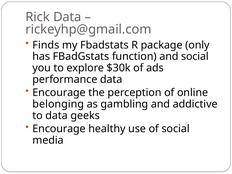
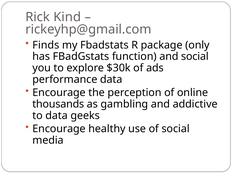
Rick Data: Data -> Kind
belonging: belonging -> thousands
